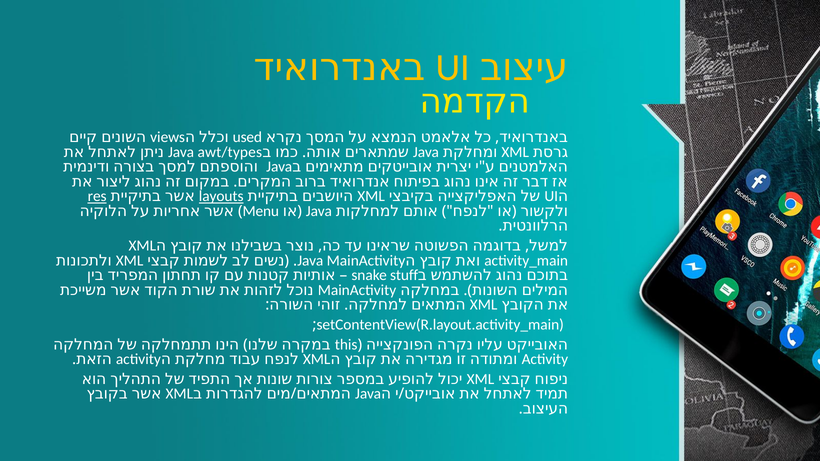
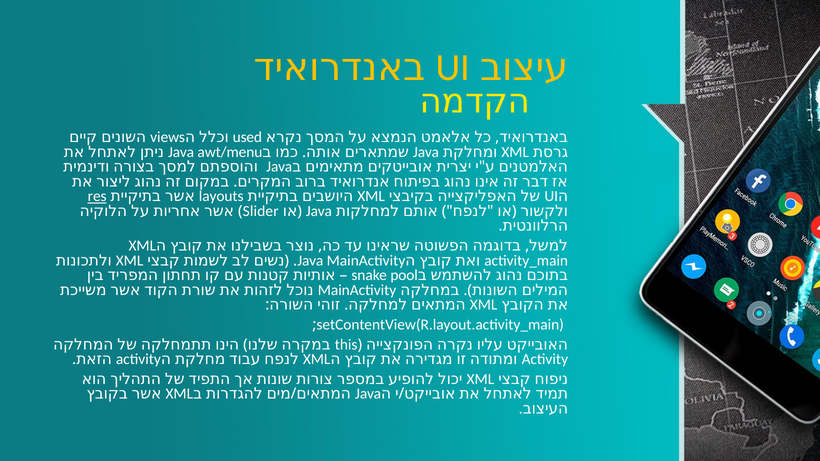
awt/types: awt/types -> awt/menu
layouts underline: present -> none
Menu: Menu -> Slider
stuff: stuff -> pool
